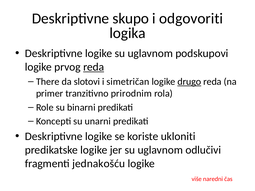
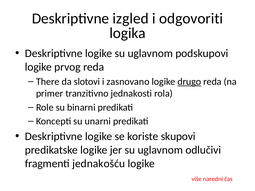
skupo: skupo -> izgled
reda at (94, 67) underline: present -> none
simetričan: simetričan -> zasnovano
prirodnim: prirodnim -> jednakosti
ukloniti: ukloniti -> skupovi
